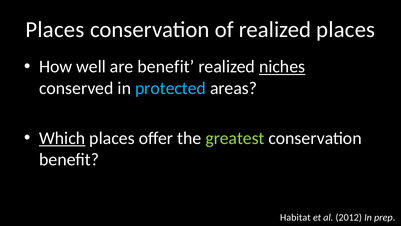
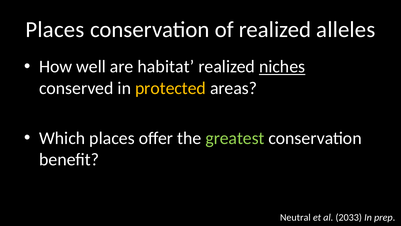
realized places: places -> alleles
are benefit: benefit -> habitat
protected colour: light blue -> yellow
Which underline: present -> none
Habitat: Habitat -> Neutral
2012: 2012 -> 2033
